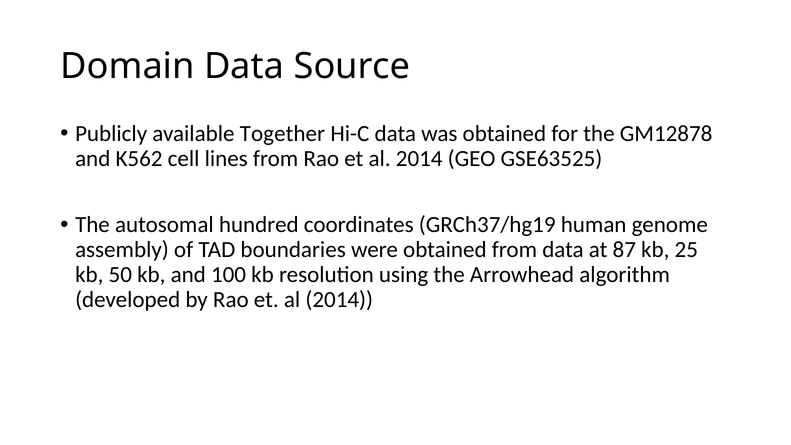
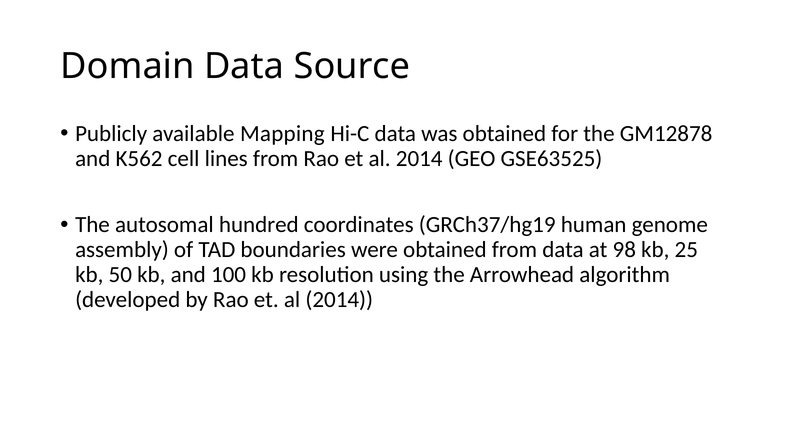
Together: Together -> Mapping
87: 87 -> 98
